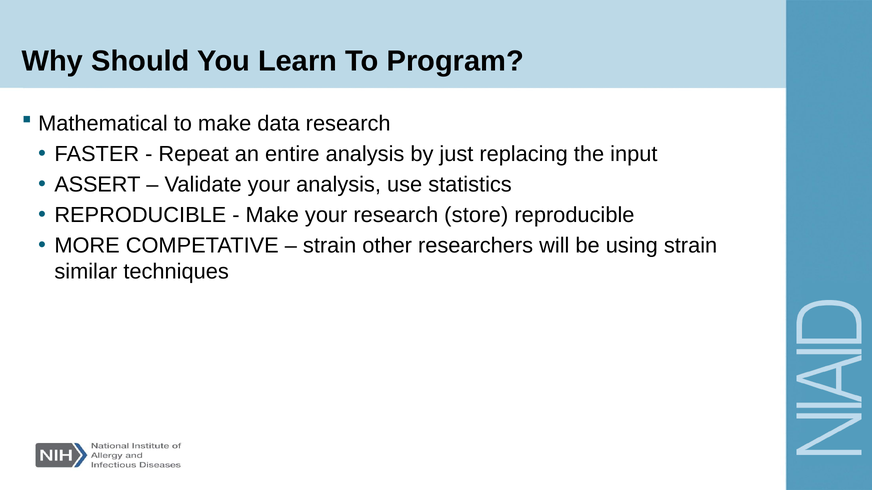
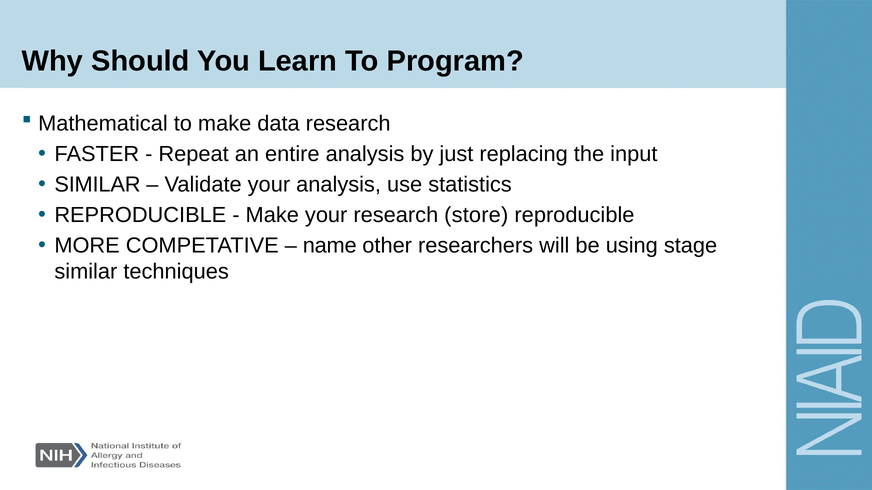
ASSERT at (97, 185): ASSERT -> SIMILAR
strain at (330, 246): strain -> name
using strain: strain -> stage
